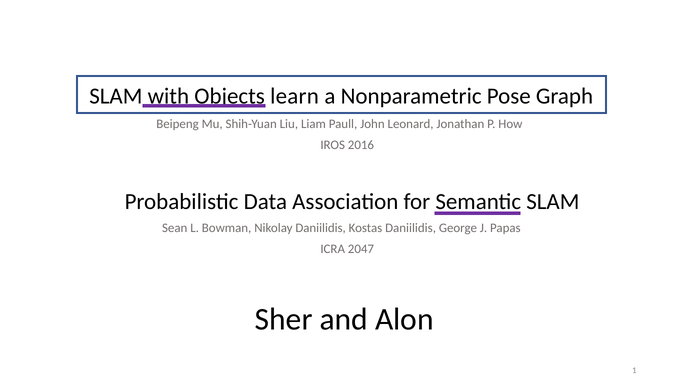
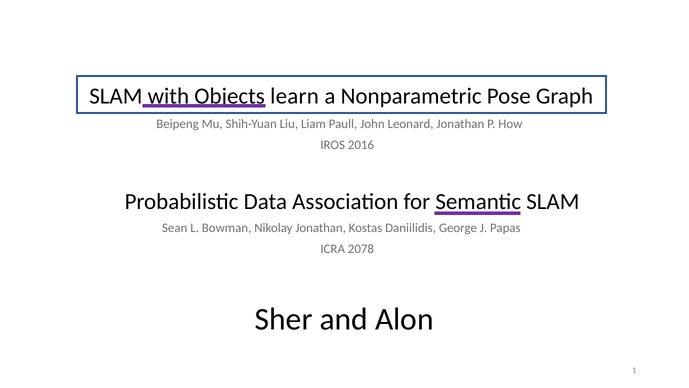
Nikolay Daniilidis: Daniilidis -> Jonathan
2047: 2047 -> 2078
